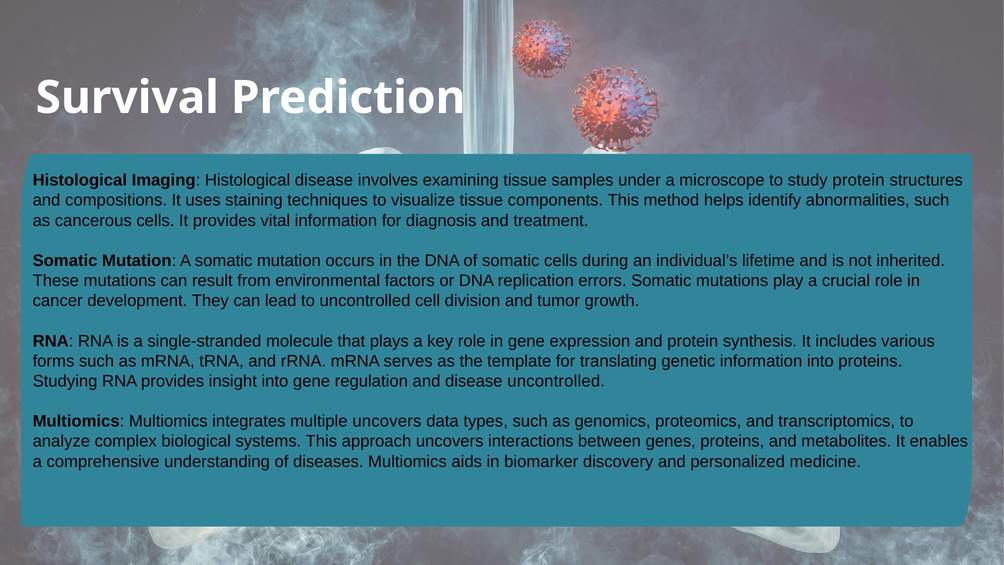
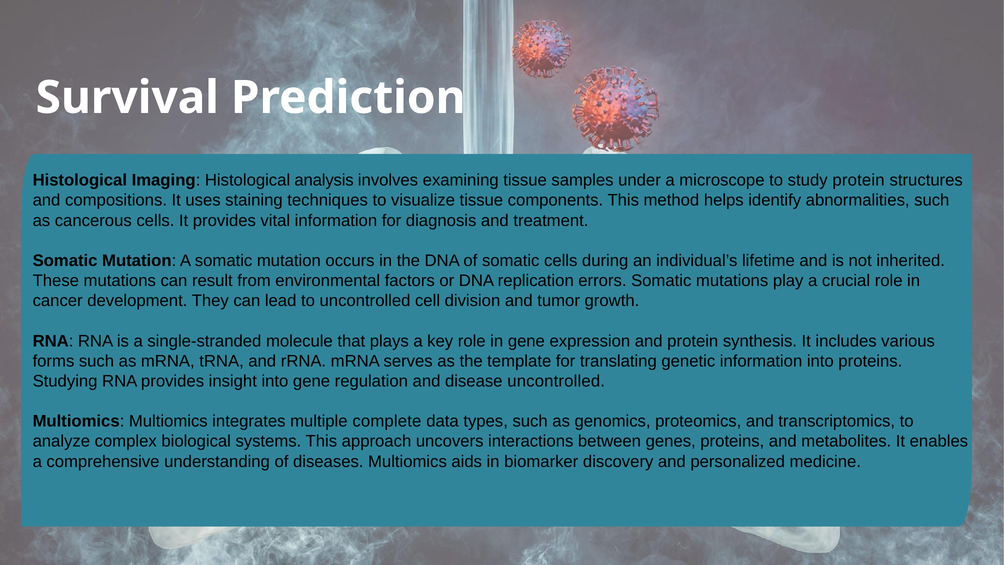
Histological disease: disease -> analysis
multiple uncovers: uncovers -> complete
